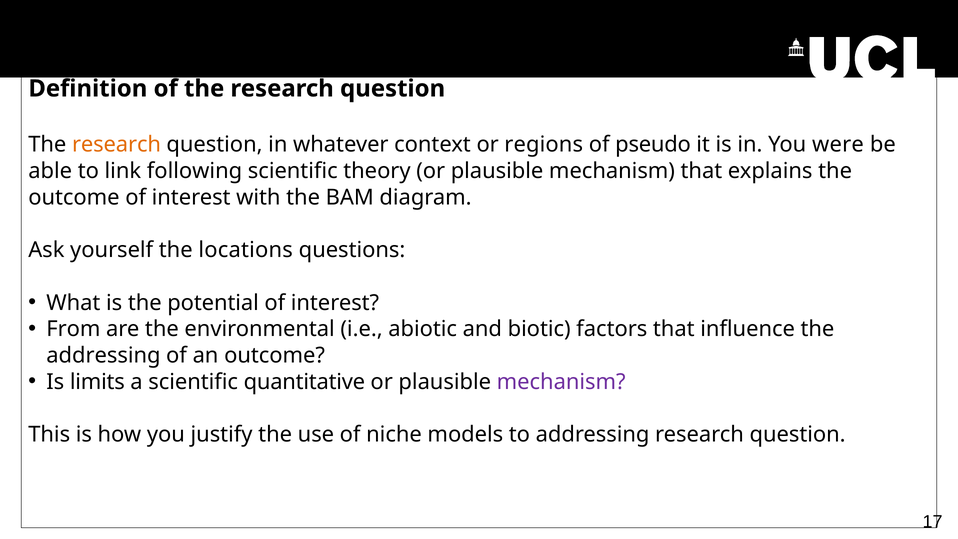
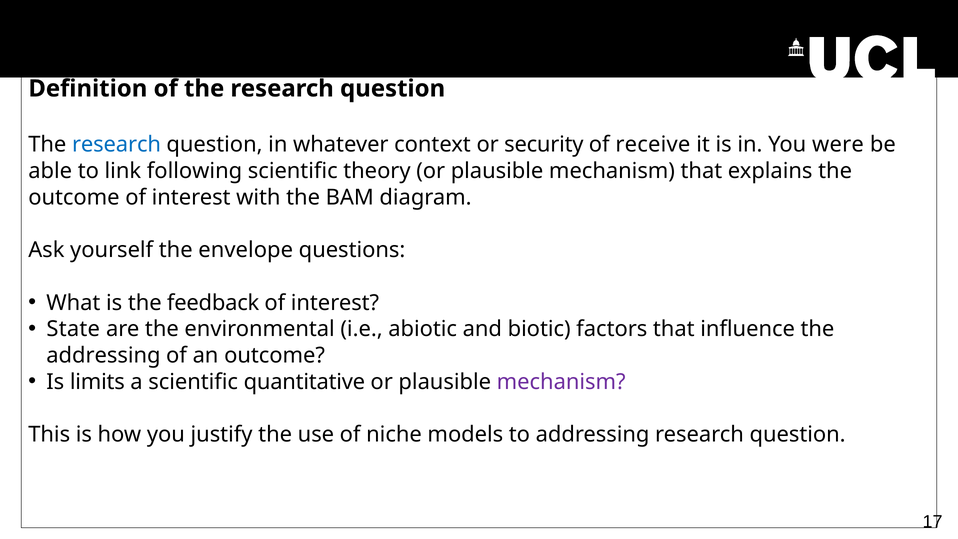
research at (116, 145) colour: orange -> blue
regions: regions -> security
pseudo: pseudo -> receive
locations: locations -> envelope
potential: potential -> feedback
From: From -> State
